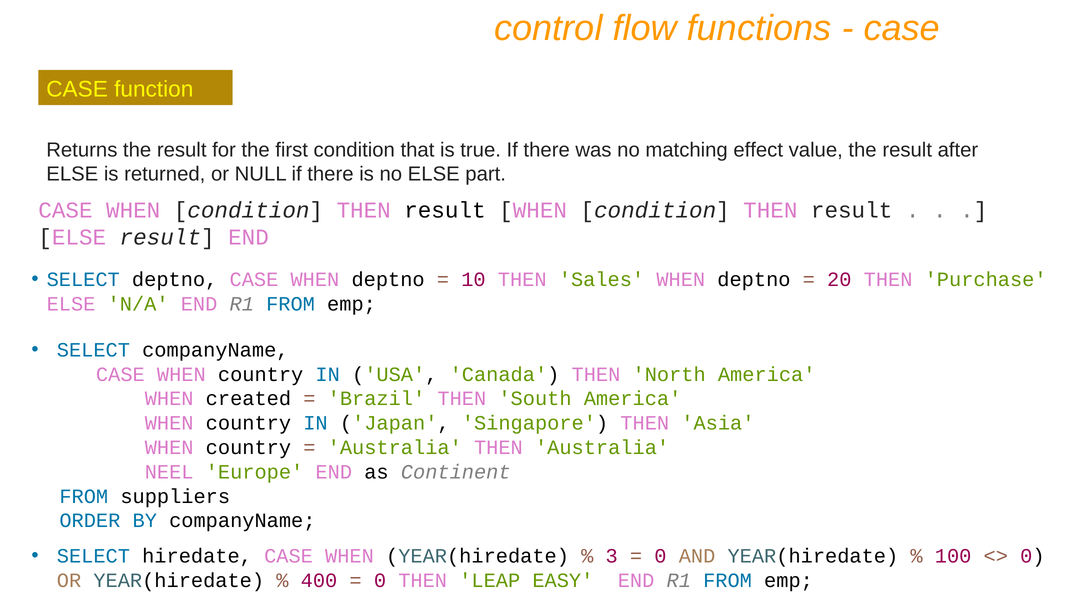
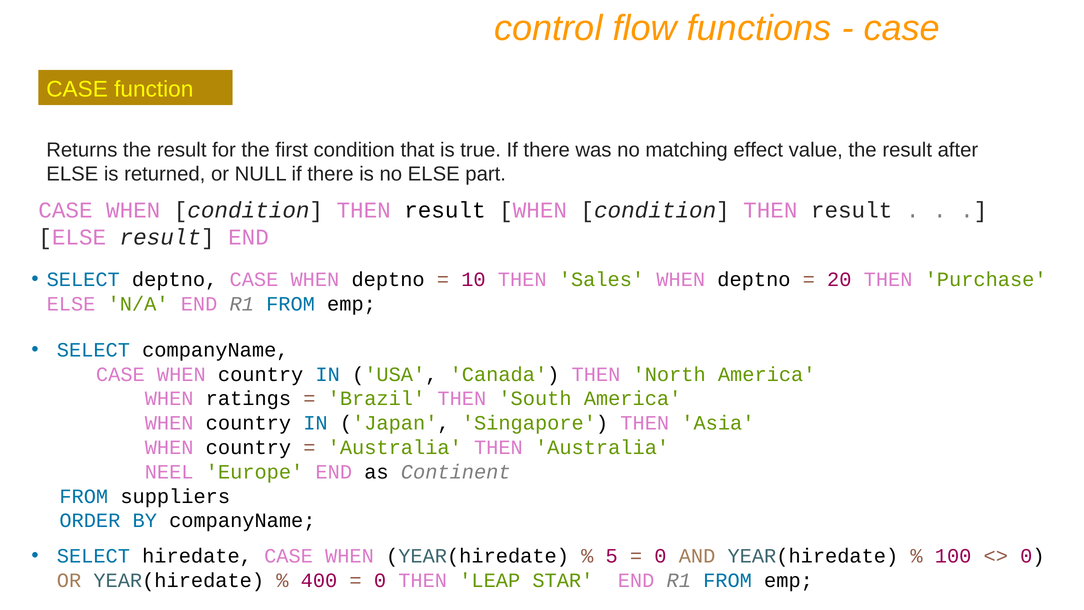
created: created -> ratings
3: 3 -> 5
EASY: EASY -> STAR
